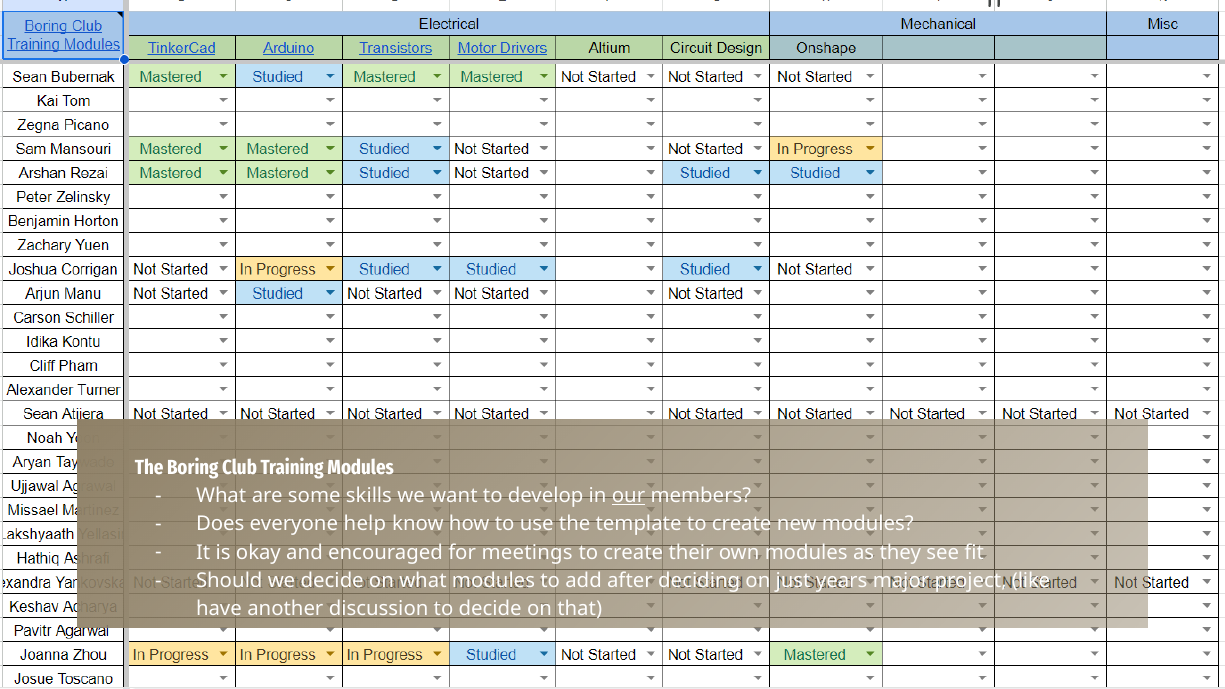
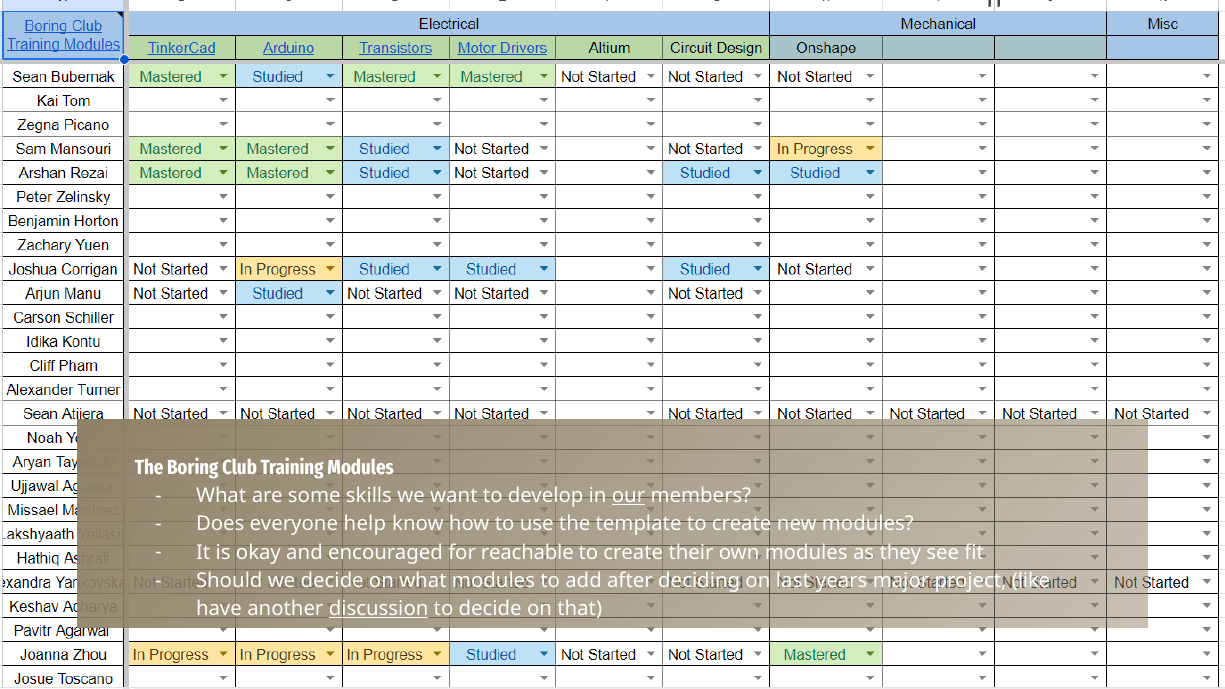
meetings: meetings -> reachable
just: just -> last
discussion underline: none -> present
